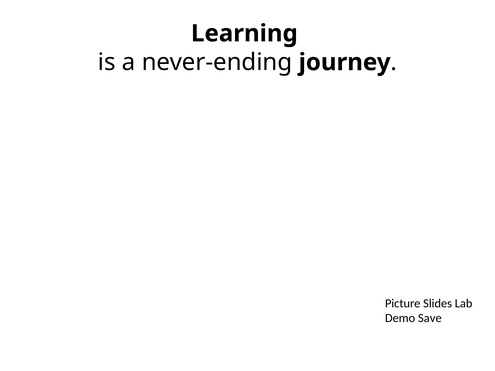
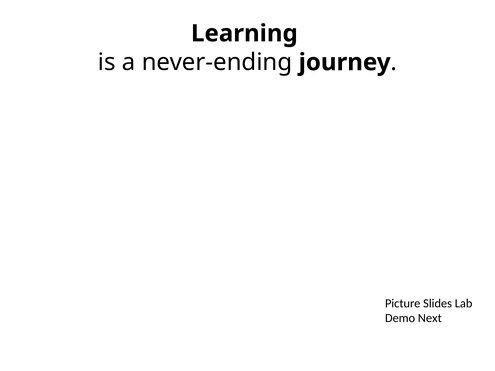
Save: Save -> Next
